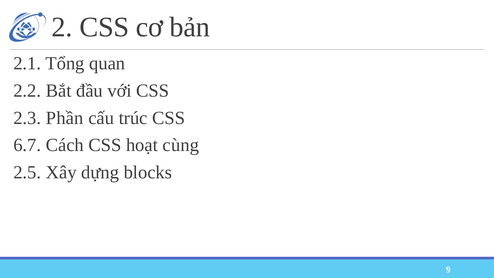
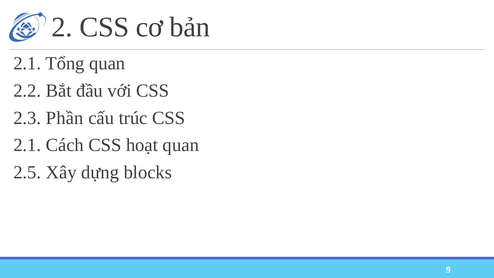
6.7 at (27, 145): 6.7 -> 2.1
hoạt cùng: cùng -> quan
